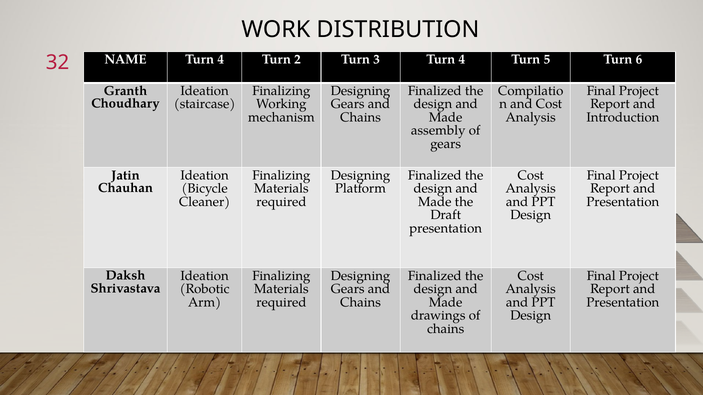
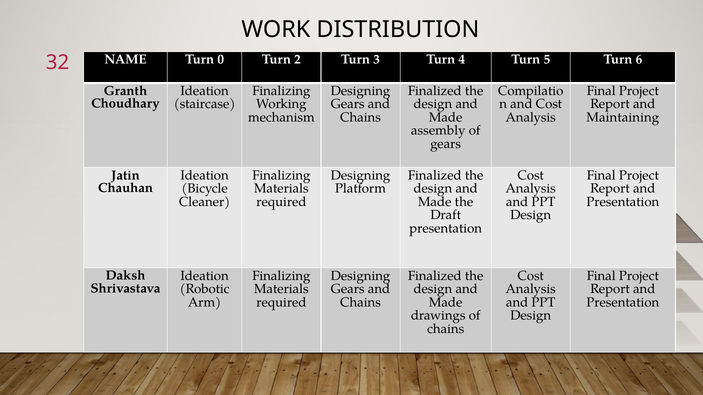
NAME Turn 4: 4 -> 0
Introduction: Introduction -> Maintaining
